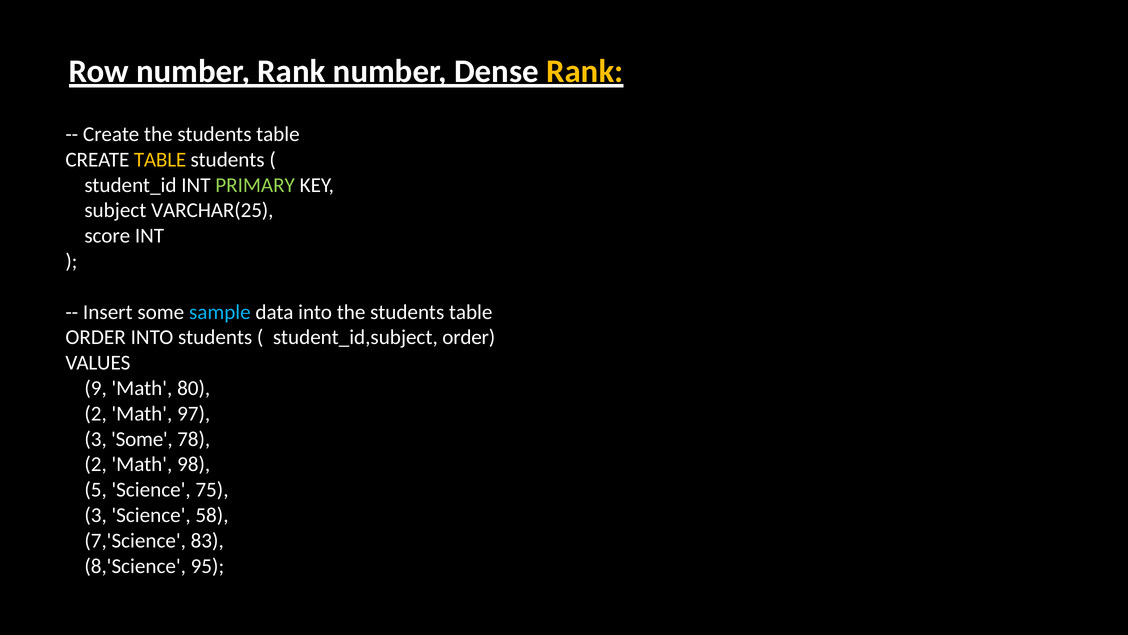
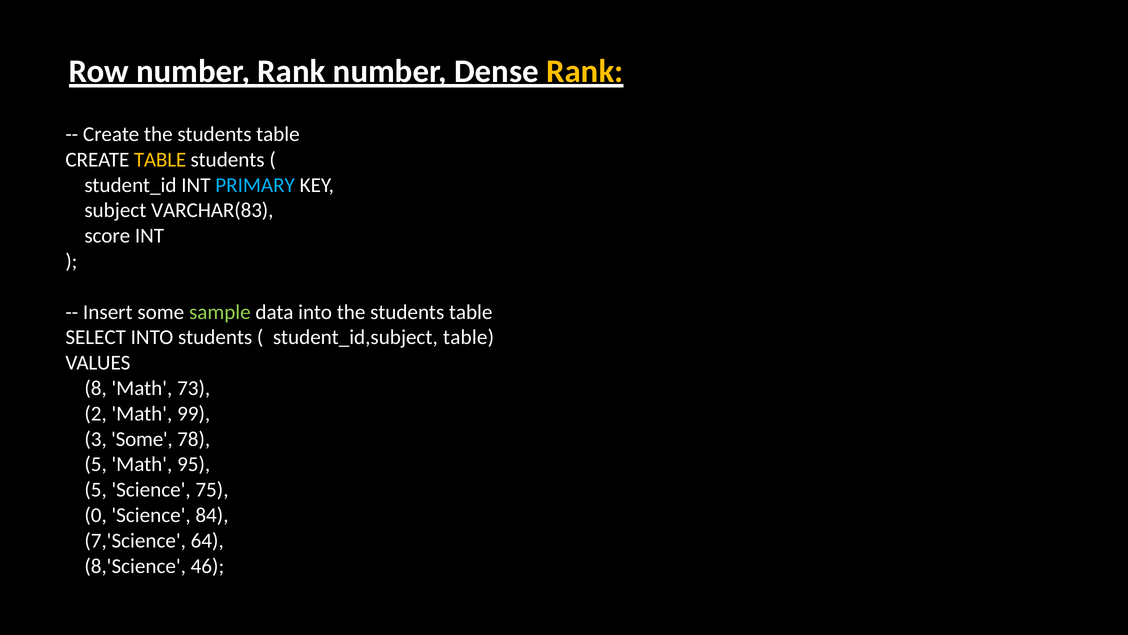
PRIMARY colour: light green -> light blue
VARCHAR(25: VARCHAR(25 -> VARCHAR(83
sample colour: light blue -> light green
ORDER at (96, 337): ORDER -> SELECT
student_id,subject order: order -> table
9: 9 -> 8
80: 80 -> 73
97: 97 -> 99
2 at (96, 464): 2 -> 5
98: 98 -> 95
3 at (96, 515): 3 -> 0
58: 58 -> 84
83: 83 -> 64
95: 95 -> 46
